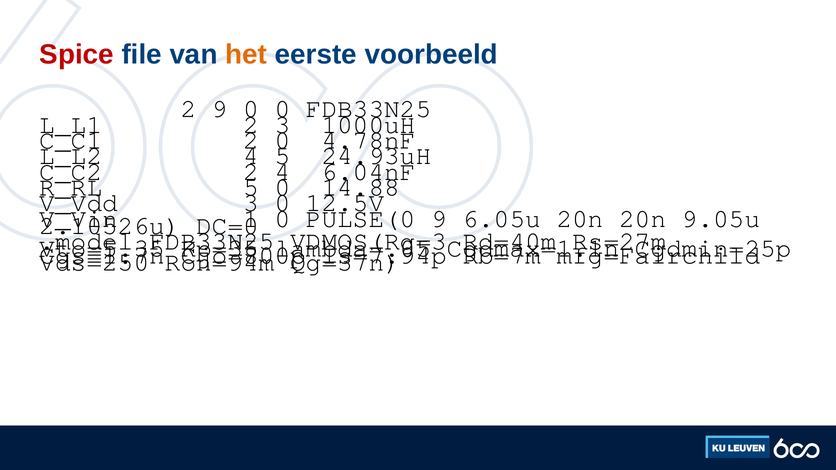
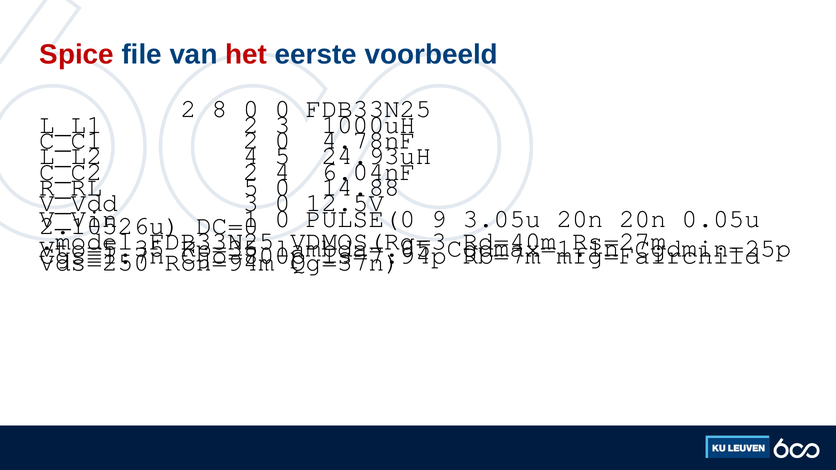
het colour: orange -> red
2 9: 9 -> 8
6.05u: 6.05u -> 3.05u
9.05u: 9.05u -> 0.05u
